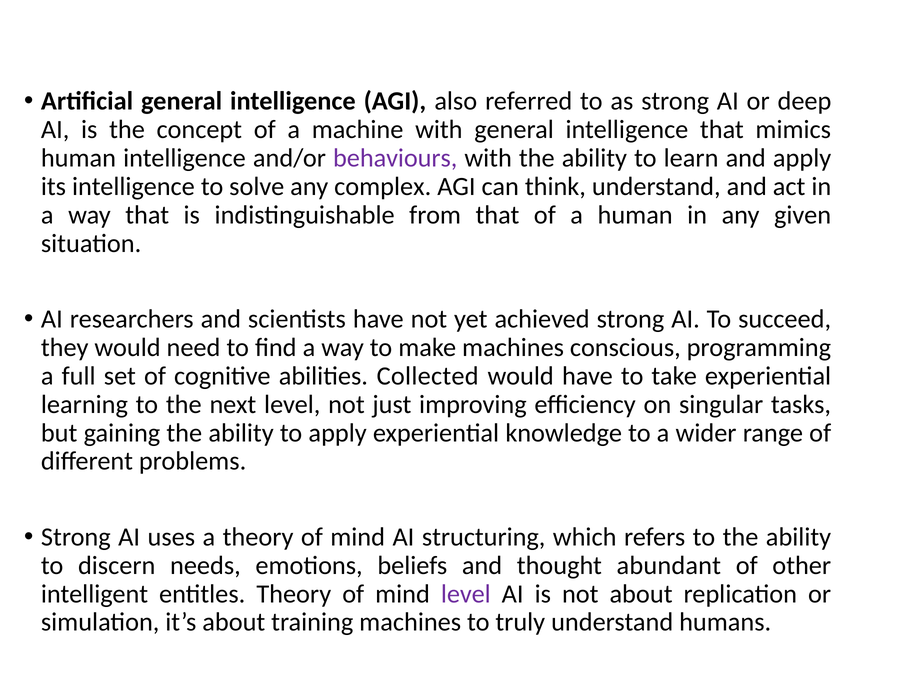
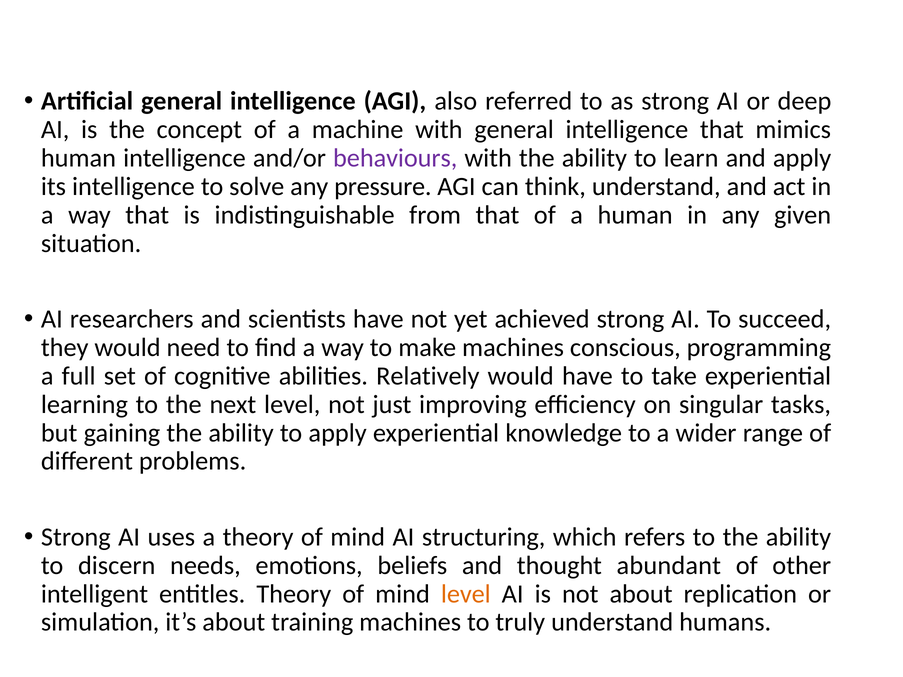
complex: complex -> pressure
Collected: Collected -> Relatively
level at (466, 594) colour: purple -> orange
